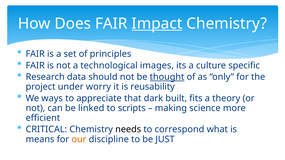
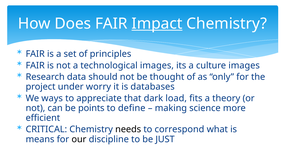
culture specific: specific -> images
thought underline: present -> none
reusability: reusability -> databases
built: built -> load
linked: linked -> points
scripts: scripts -> define
our colour: orange -> black
